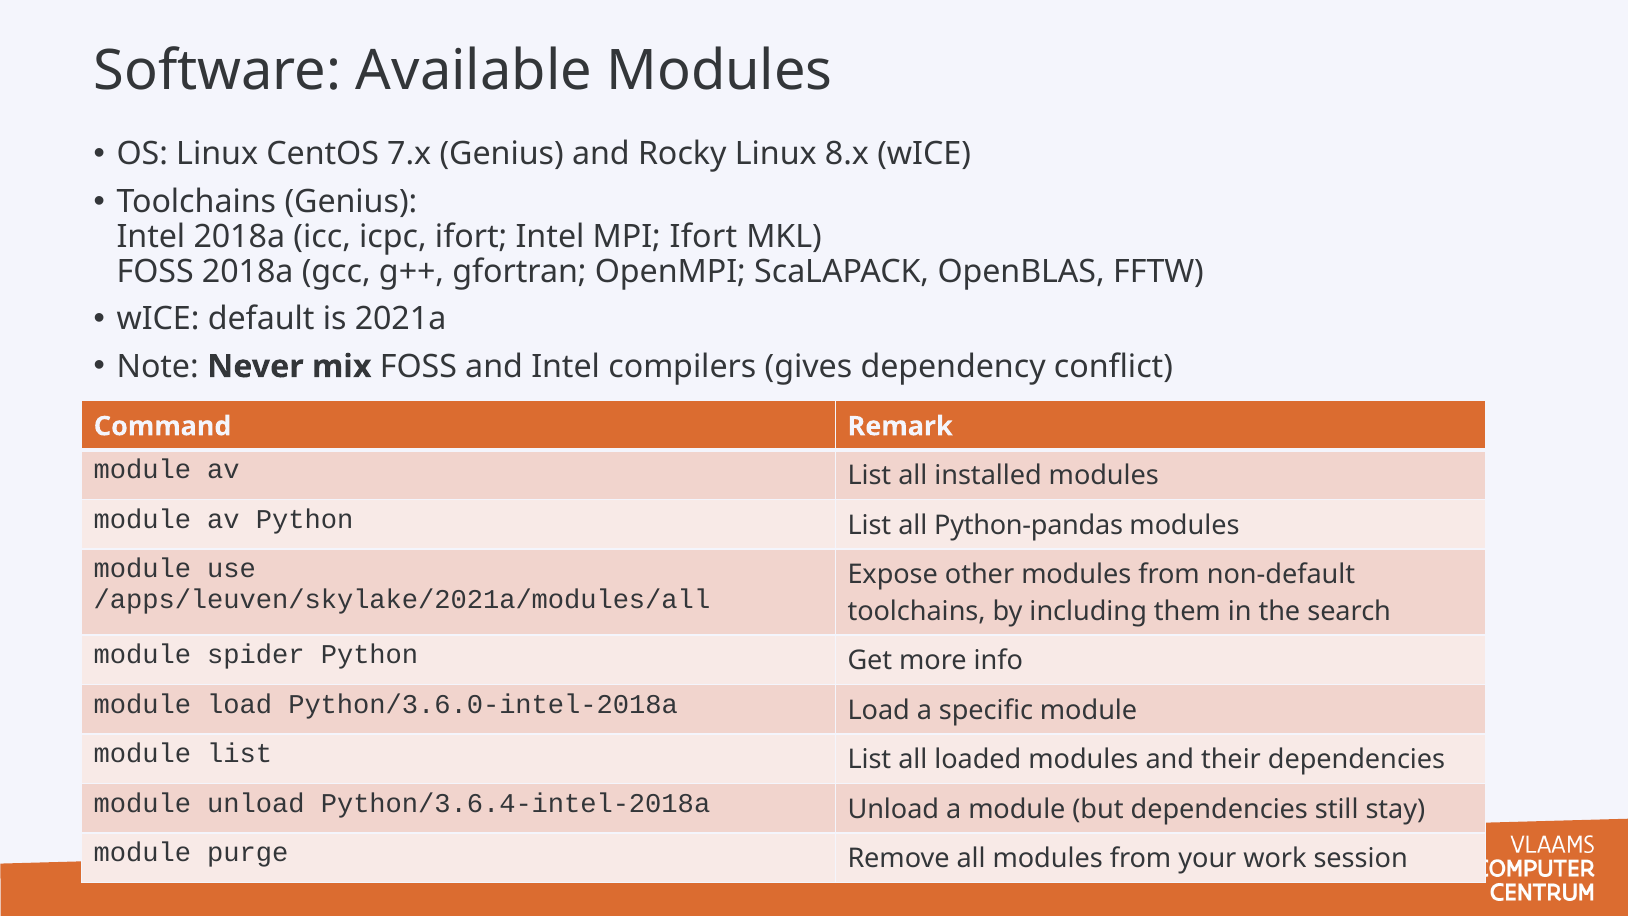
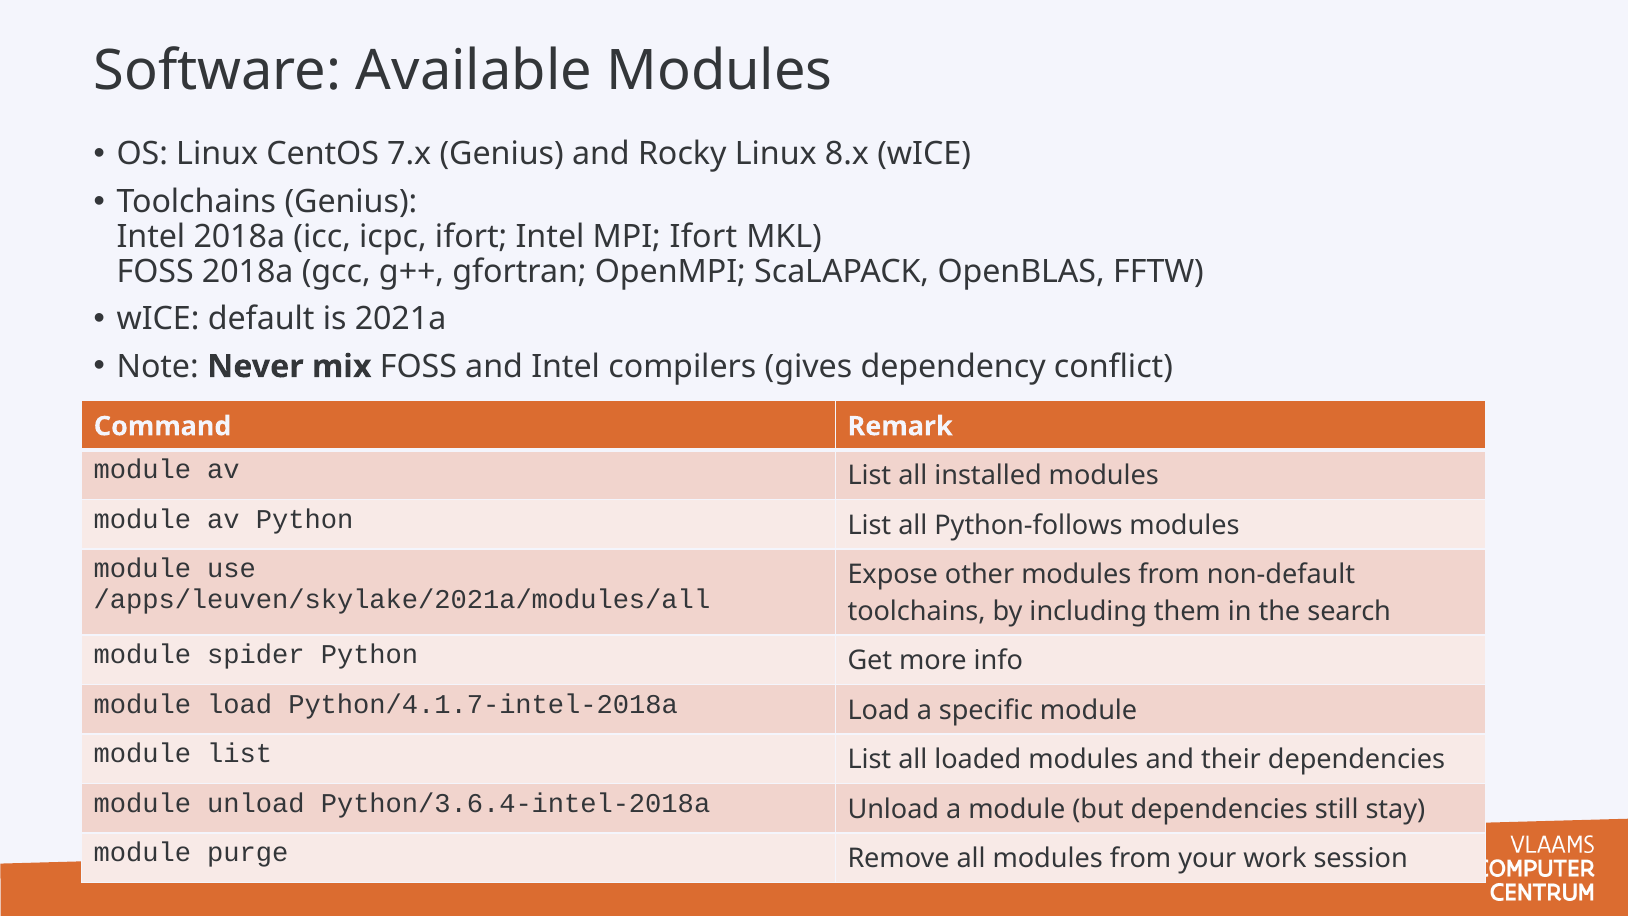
Python-pandas: Python-pandas -> Python-follows
Python/3.6.0-intel-2018a: Python/3.6.0-intel-2018a -> Python/4.1.7-intel-2018a
